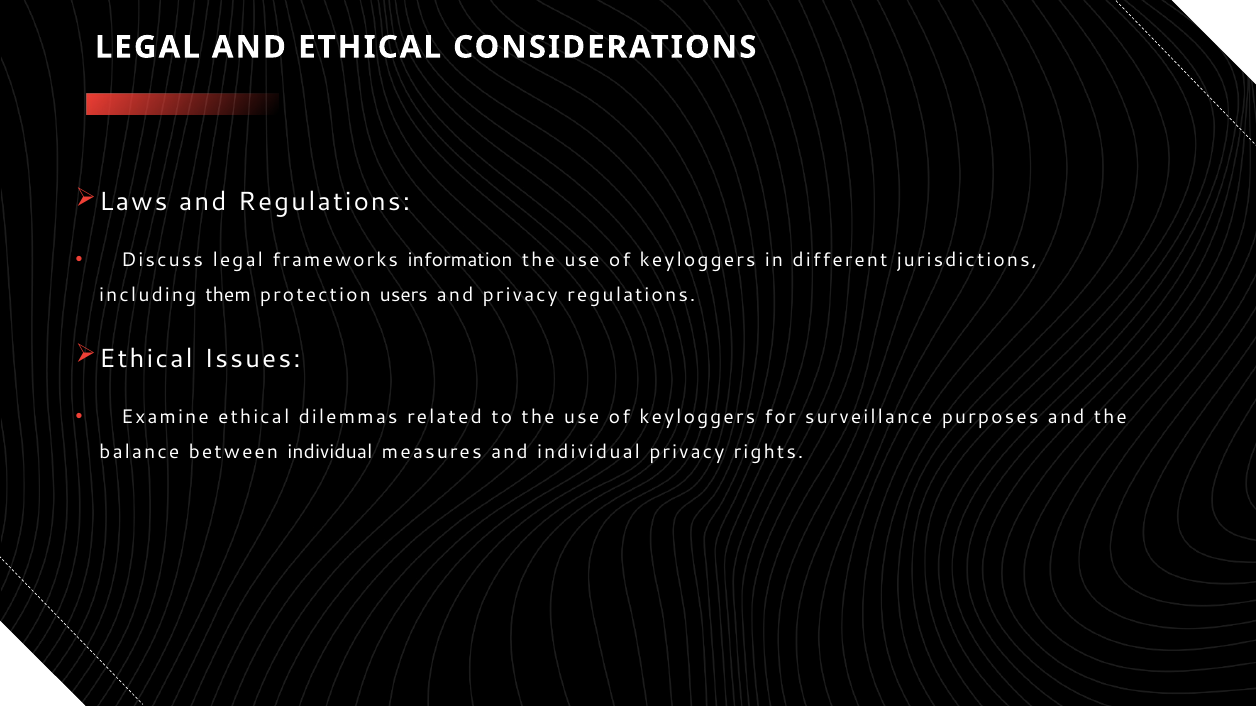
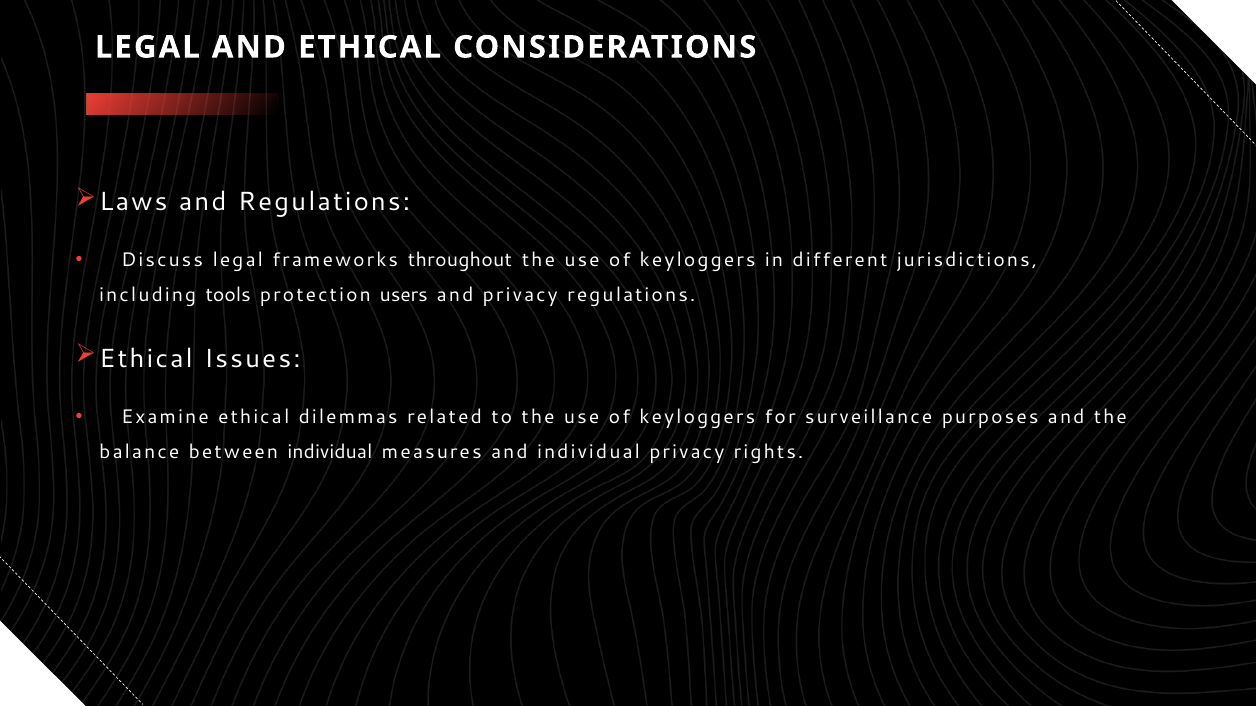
information: information -> throughout
them: them -> tools
